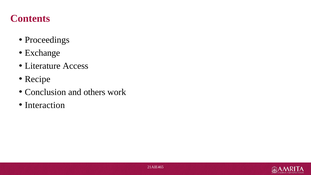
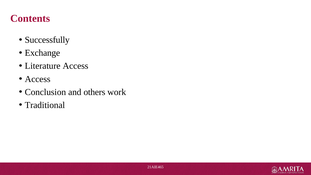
Proceedings: Proceedings -> Successfully
Recipe at (38, 79): Recipe -> Access
Interaction: Interaction -> Traditional
